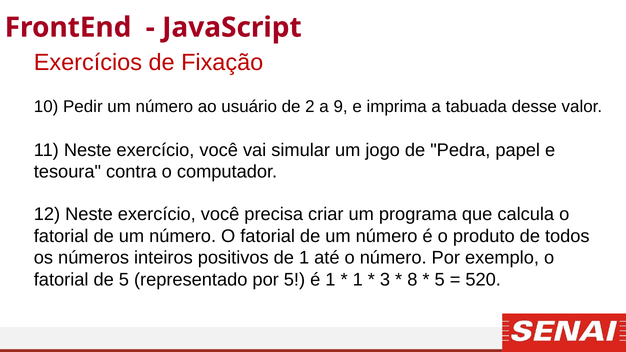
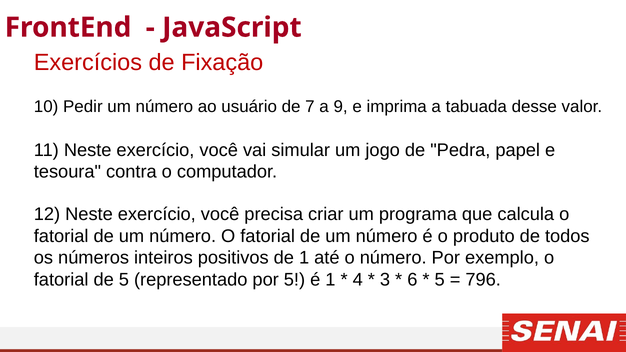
2: 2 -> 7
1 at (358, 280): 1 -> 4
8: 8 -> 6
520: 520 -> 796
